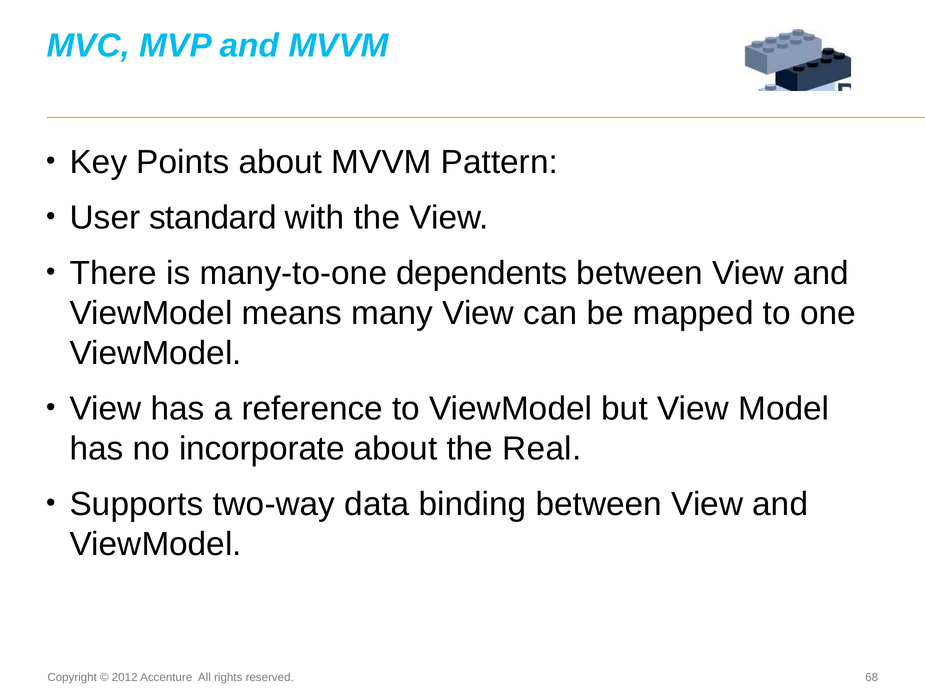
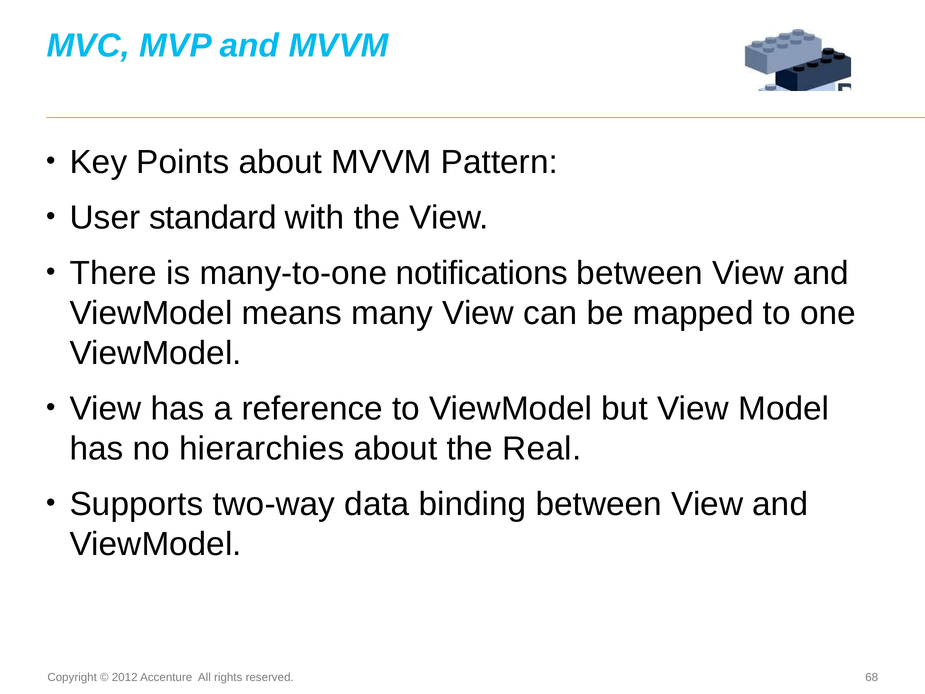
dependents: dependents -> notifications
incorporate: incorporate -> hierarchies
